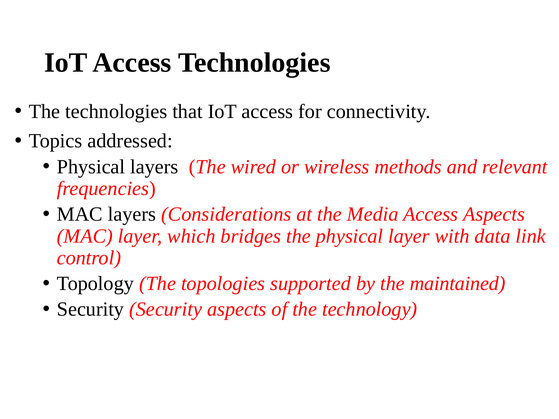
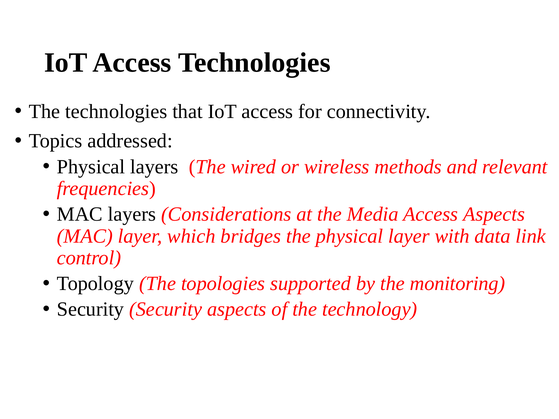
maintained: maintained -> monitoring
